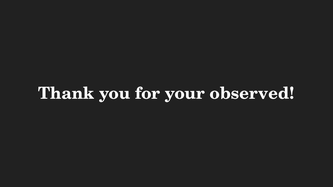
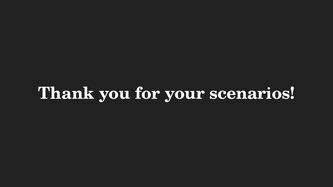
observed: observed -> scenarios
